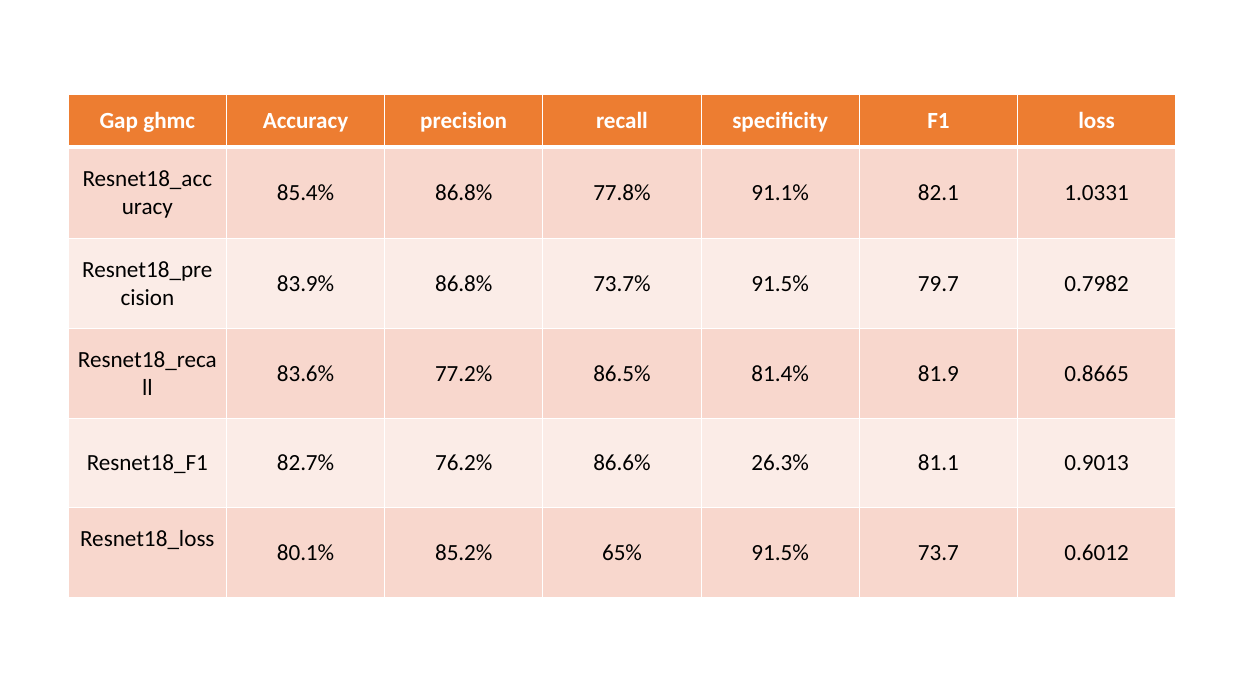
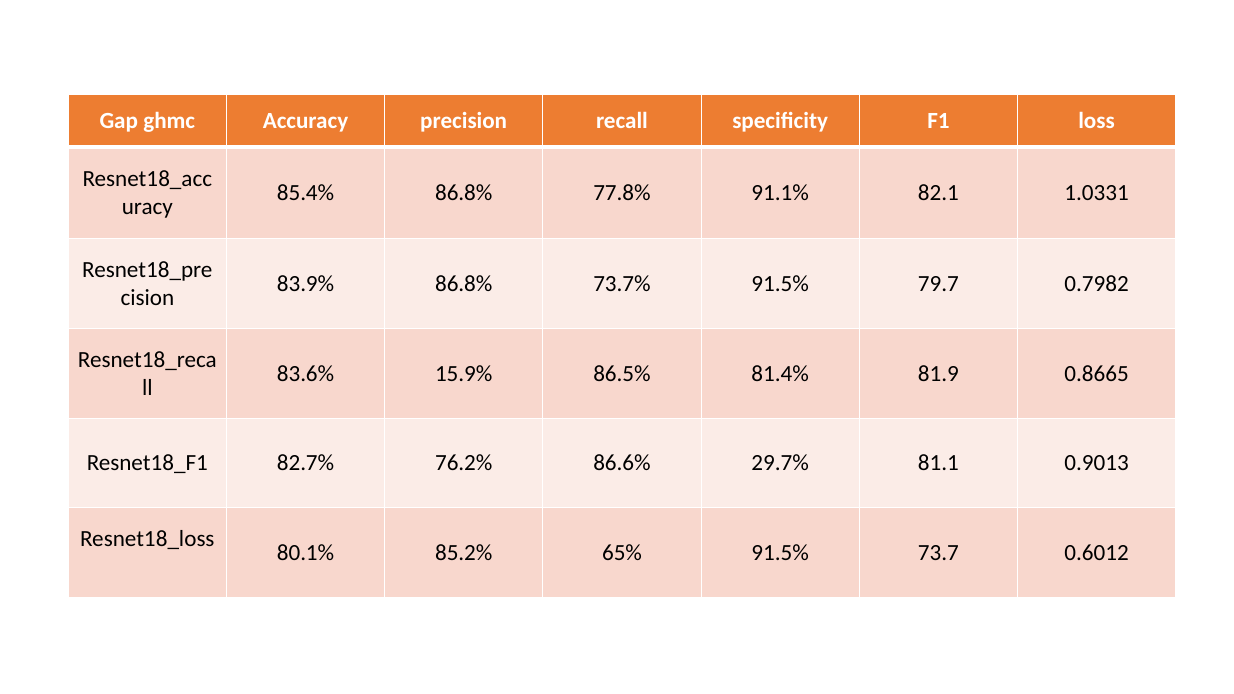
77.2%: 77.2% -> 15.9%
26.3%: 26.3% -> 29.7%
